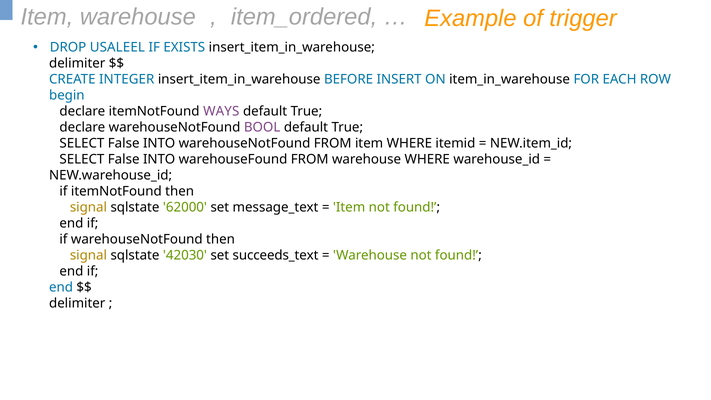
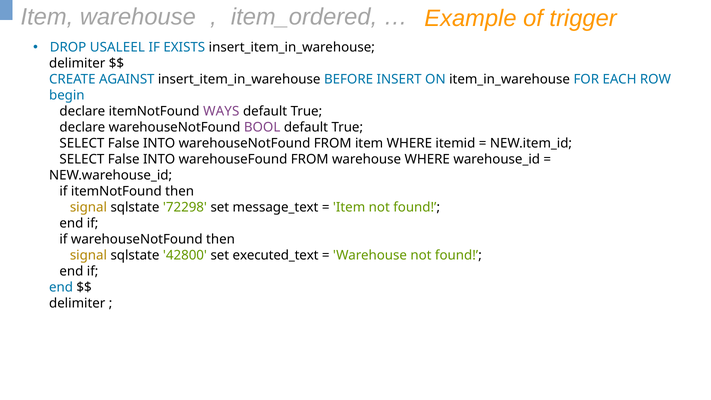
INTEGER: INTEGER -> AGAINST
62000: 62000 -> 72298
42030: 42030 -> 42800
succeeds_text: succeeds_text -> executed_text
